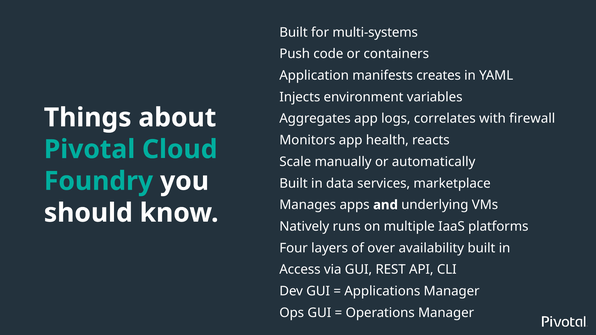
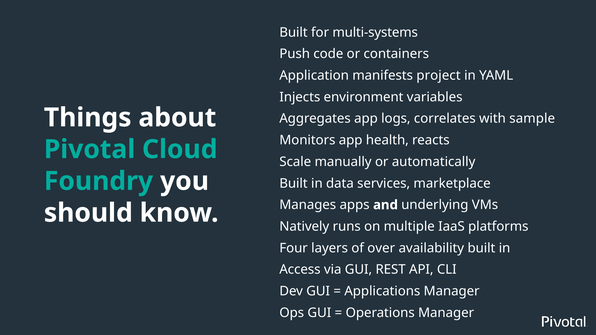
creates: creates -> project
firewall: firewall -> sample
